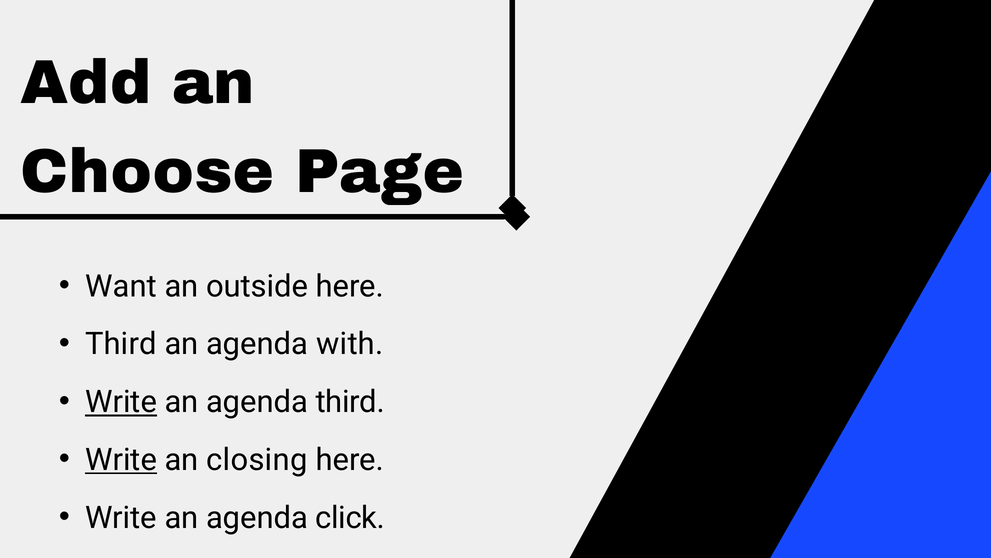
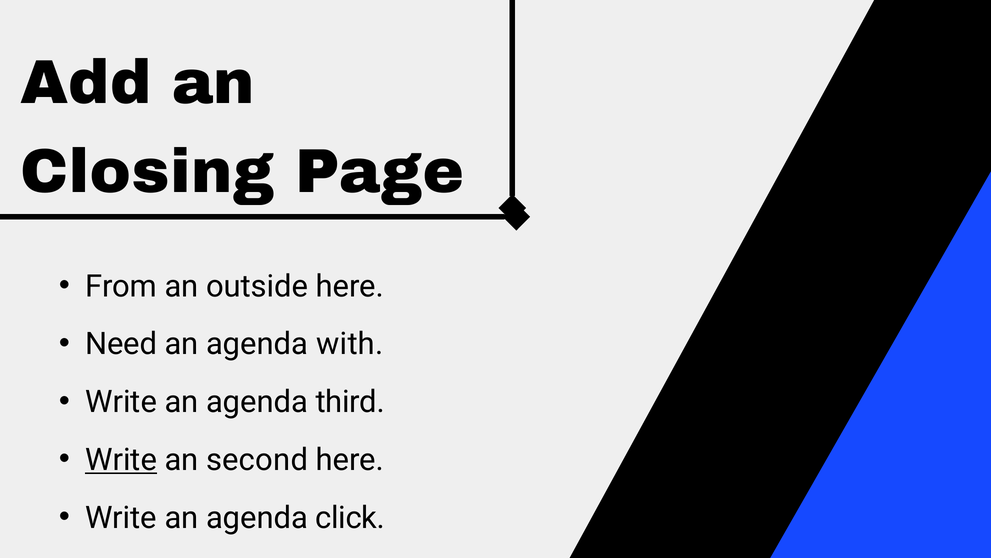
Choose: Choose -> Closing
Want: Want -> From
Third at (121, 344): Third -> Need
Write at (121, 402) underline: present -> none
closing: closing -> second
